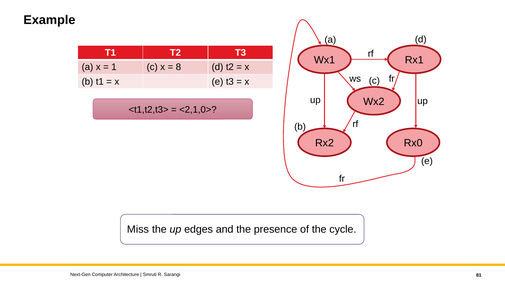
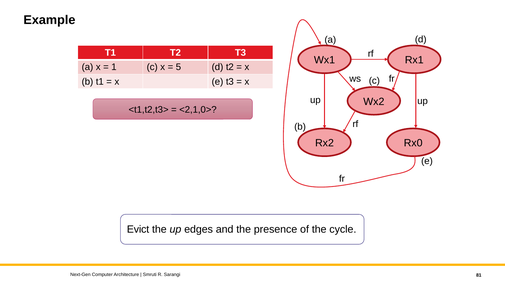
8: 8 -> 5
Miss: Miss -> Evict
